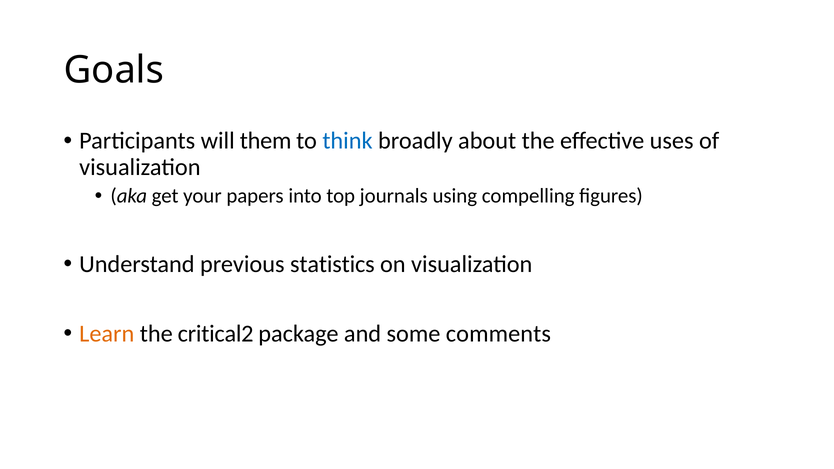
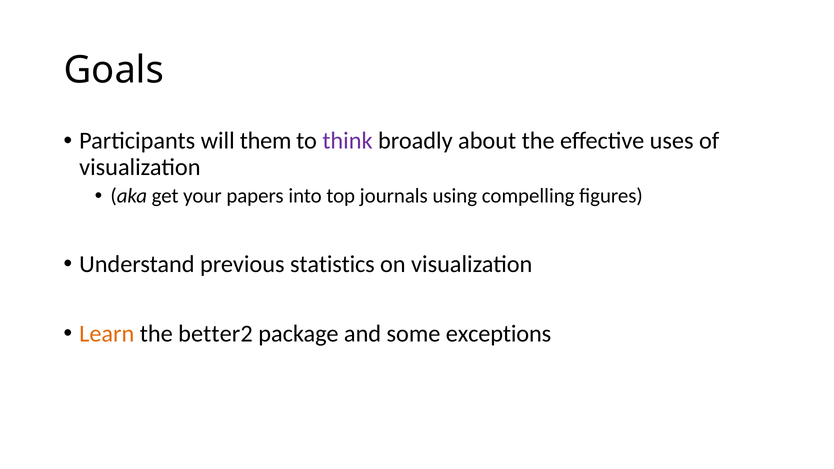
think colour: blue -> purple
critical2: critical2 -> better2
comments: comments -> exceptions
